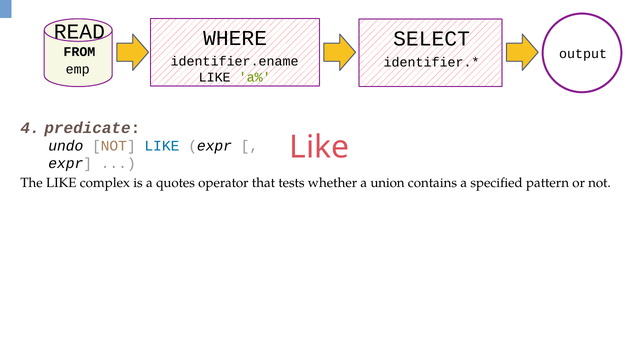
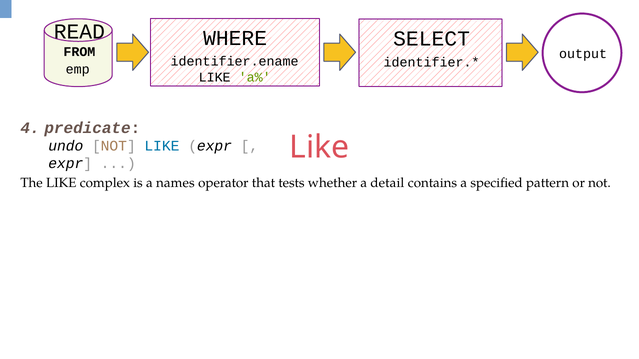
quotes: quotes -> names
union: union -> detail
